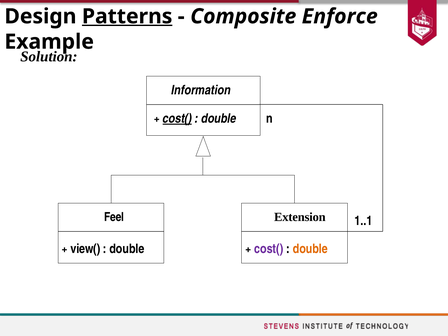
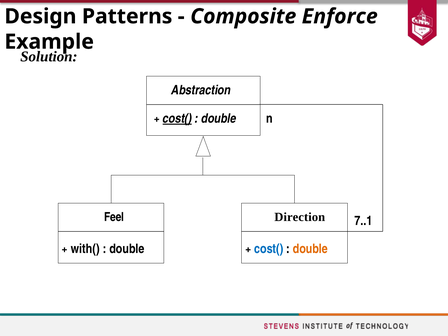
Patterns underline: present -> none
Information: Information -> Abstraction
Extension: Extension -> Direction
1..1: 1..1 -> 7..1
view(: view( -> with(
cost( at (269, 249) colour: purple -> blue
